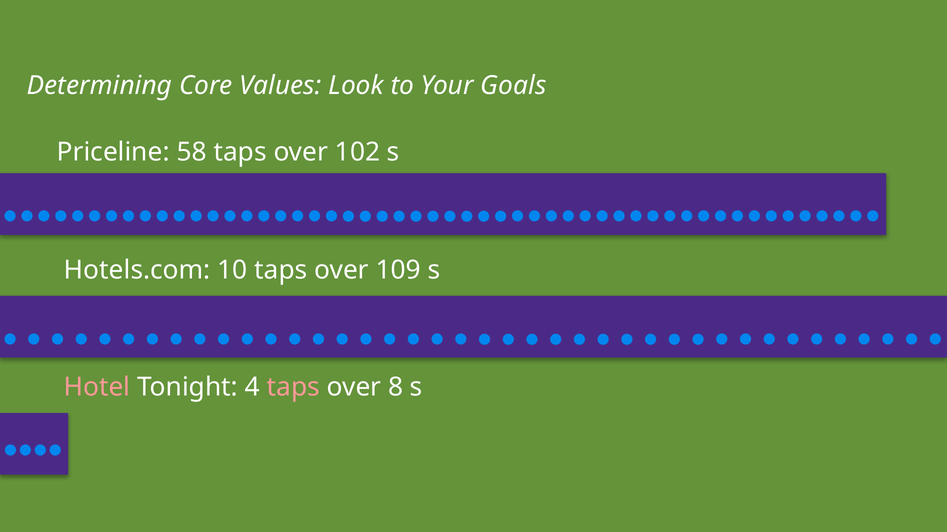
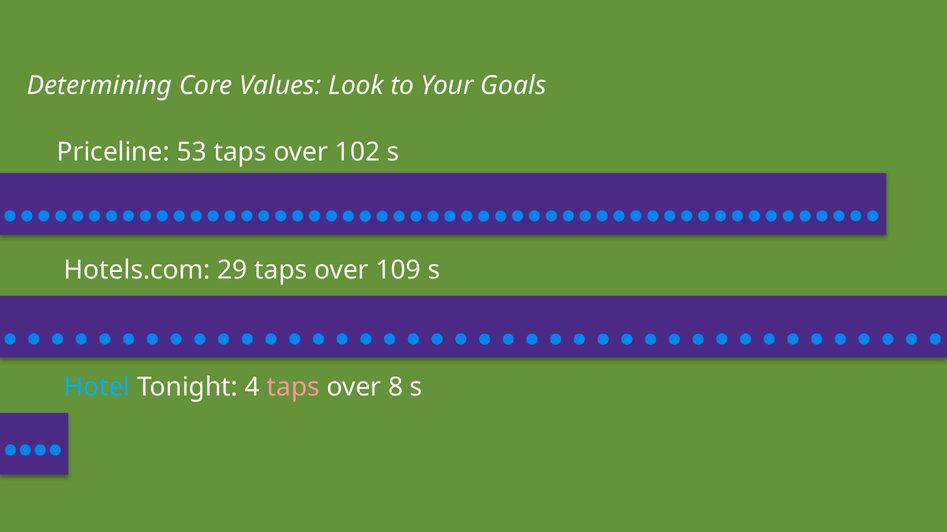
58: 58 -> 53
10: 10 -> 29
Hotel colour: pink -> light blue
